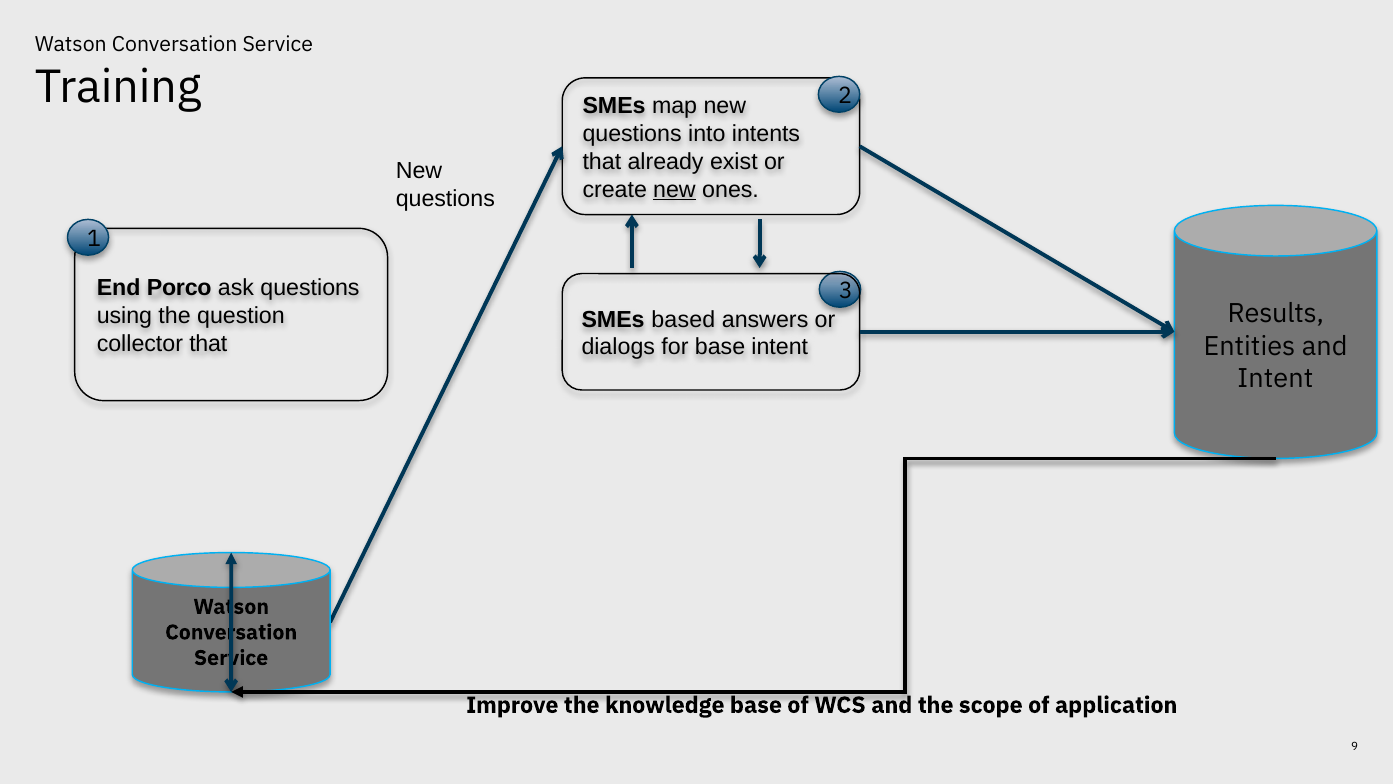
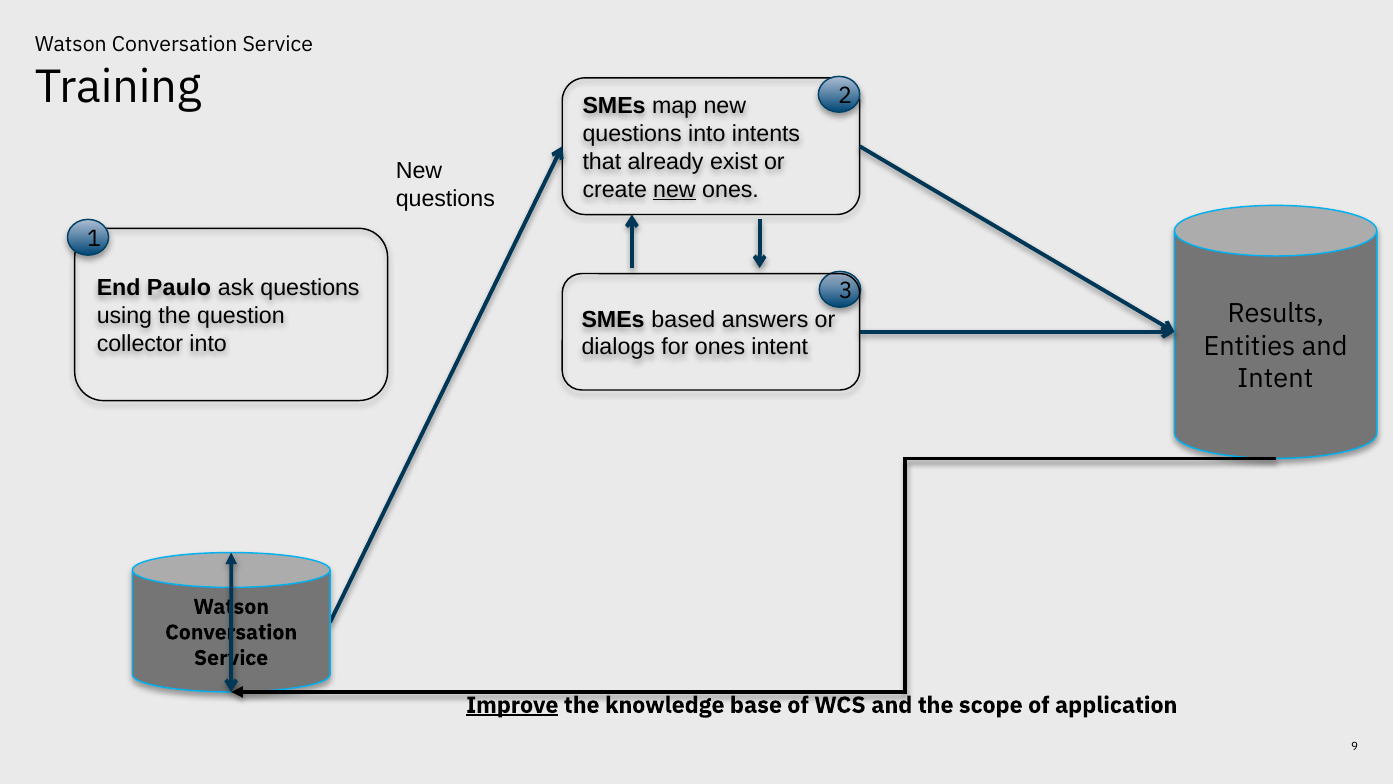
Porco: Porco -> Paulo
collector that: that -> into
for base: base -> ones
Improve underline: none -> present
